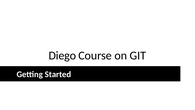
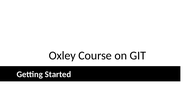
Diego: Diego -> Oxley
